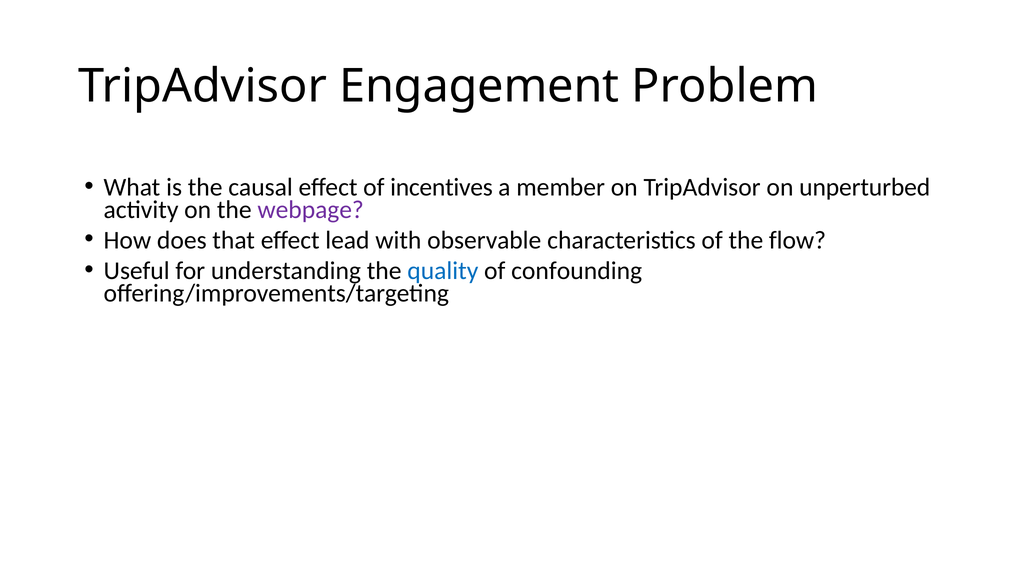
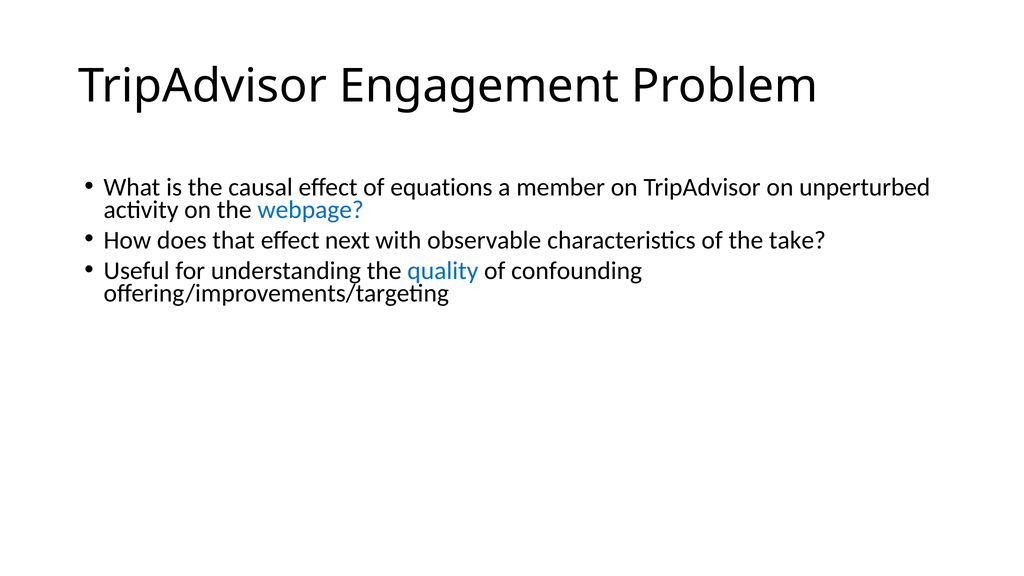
incentives: incentives -> equations
webpage colour: purple -> blue
lead: lead -> next
flow: flow -> take
